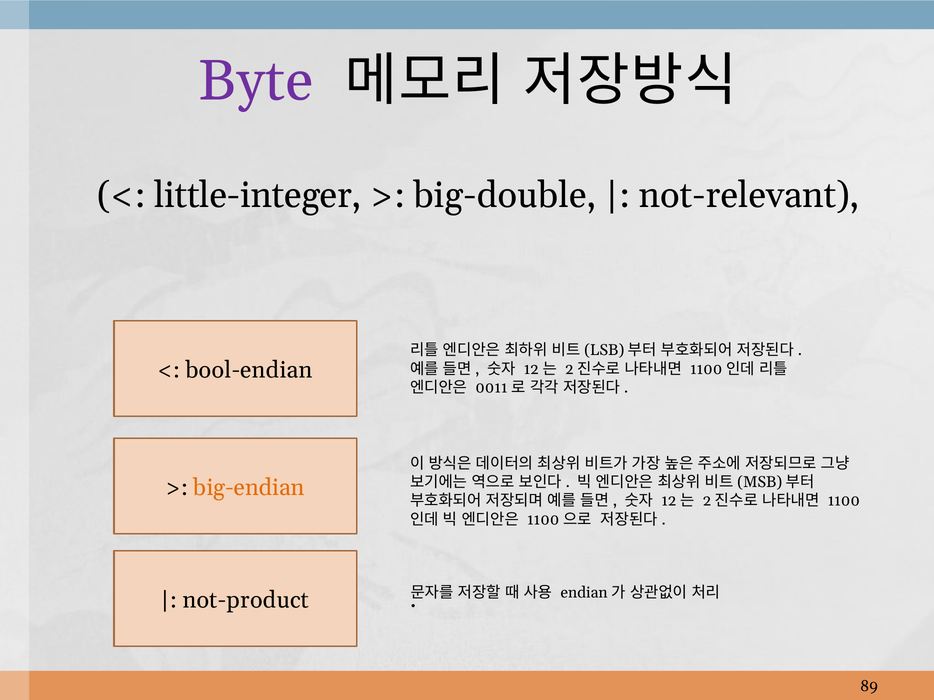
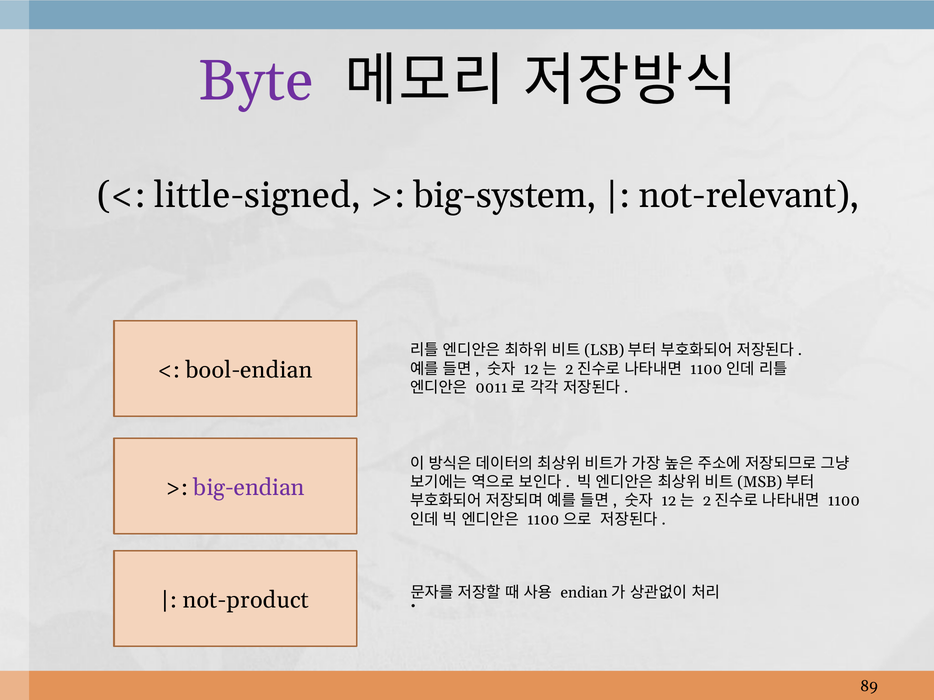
little-integer: little-integer -> little-signed
big-double: big-double -> big-system
big-endian colour: orange -> purple
